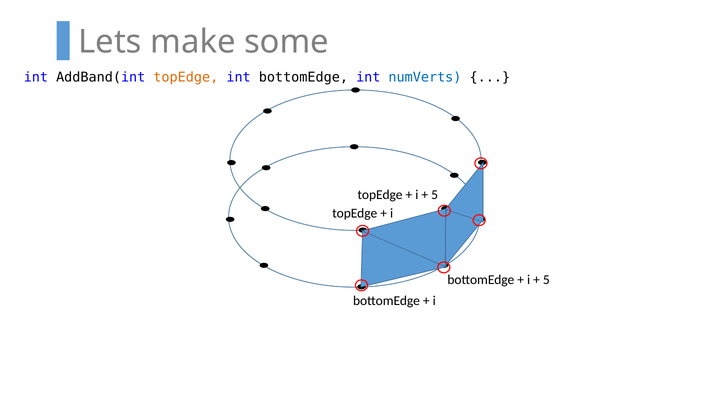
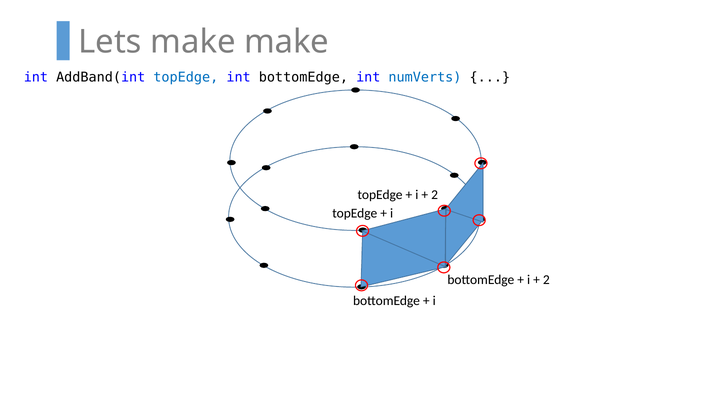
make some: some -> make
topEdge at (186, 77) colour: orange -> blue
5 at (435, 195): 5 -> 2
5 at (546, 280): 5 -> 2
